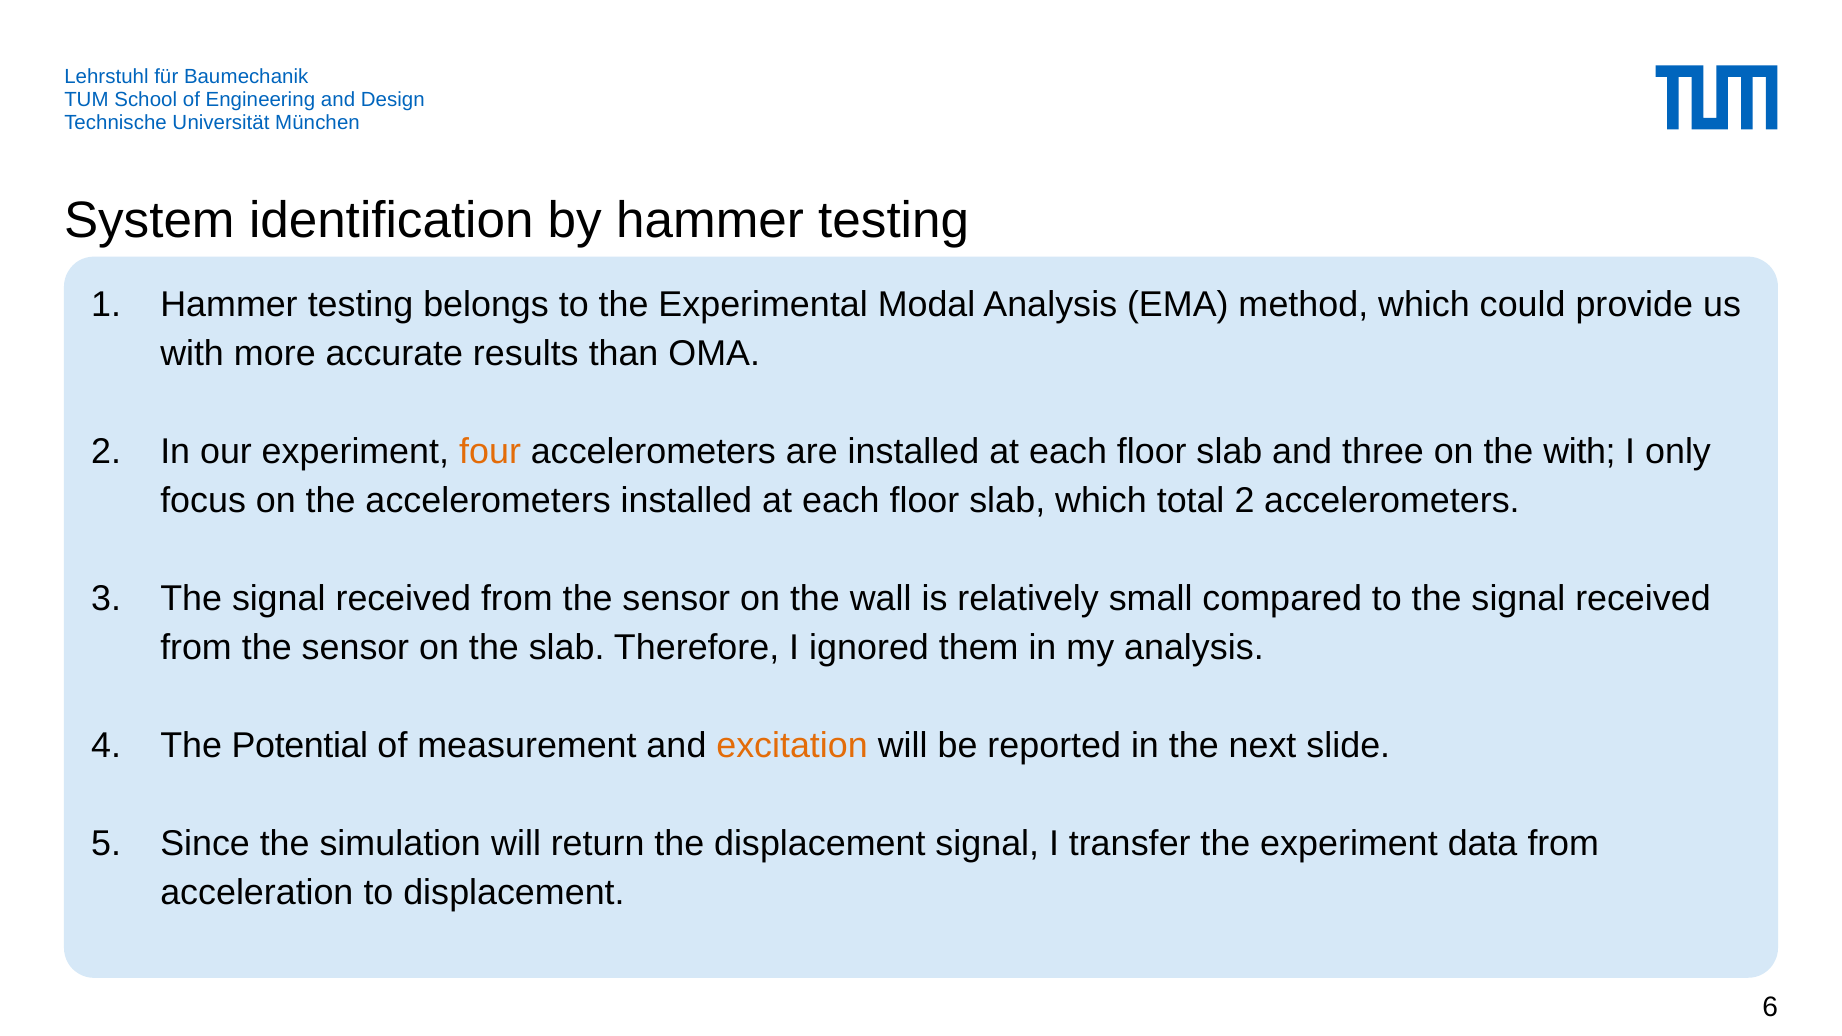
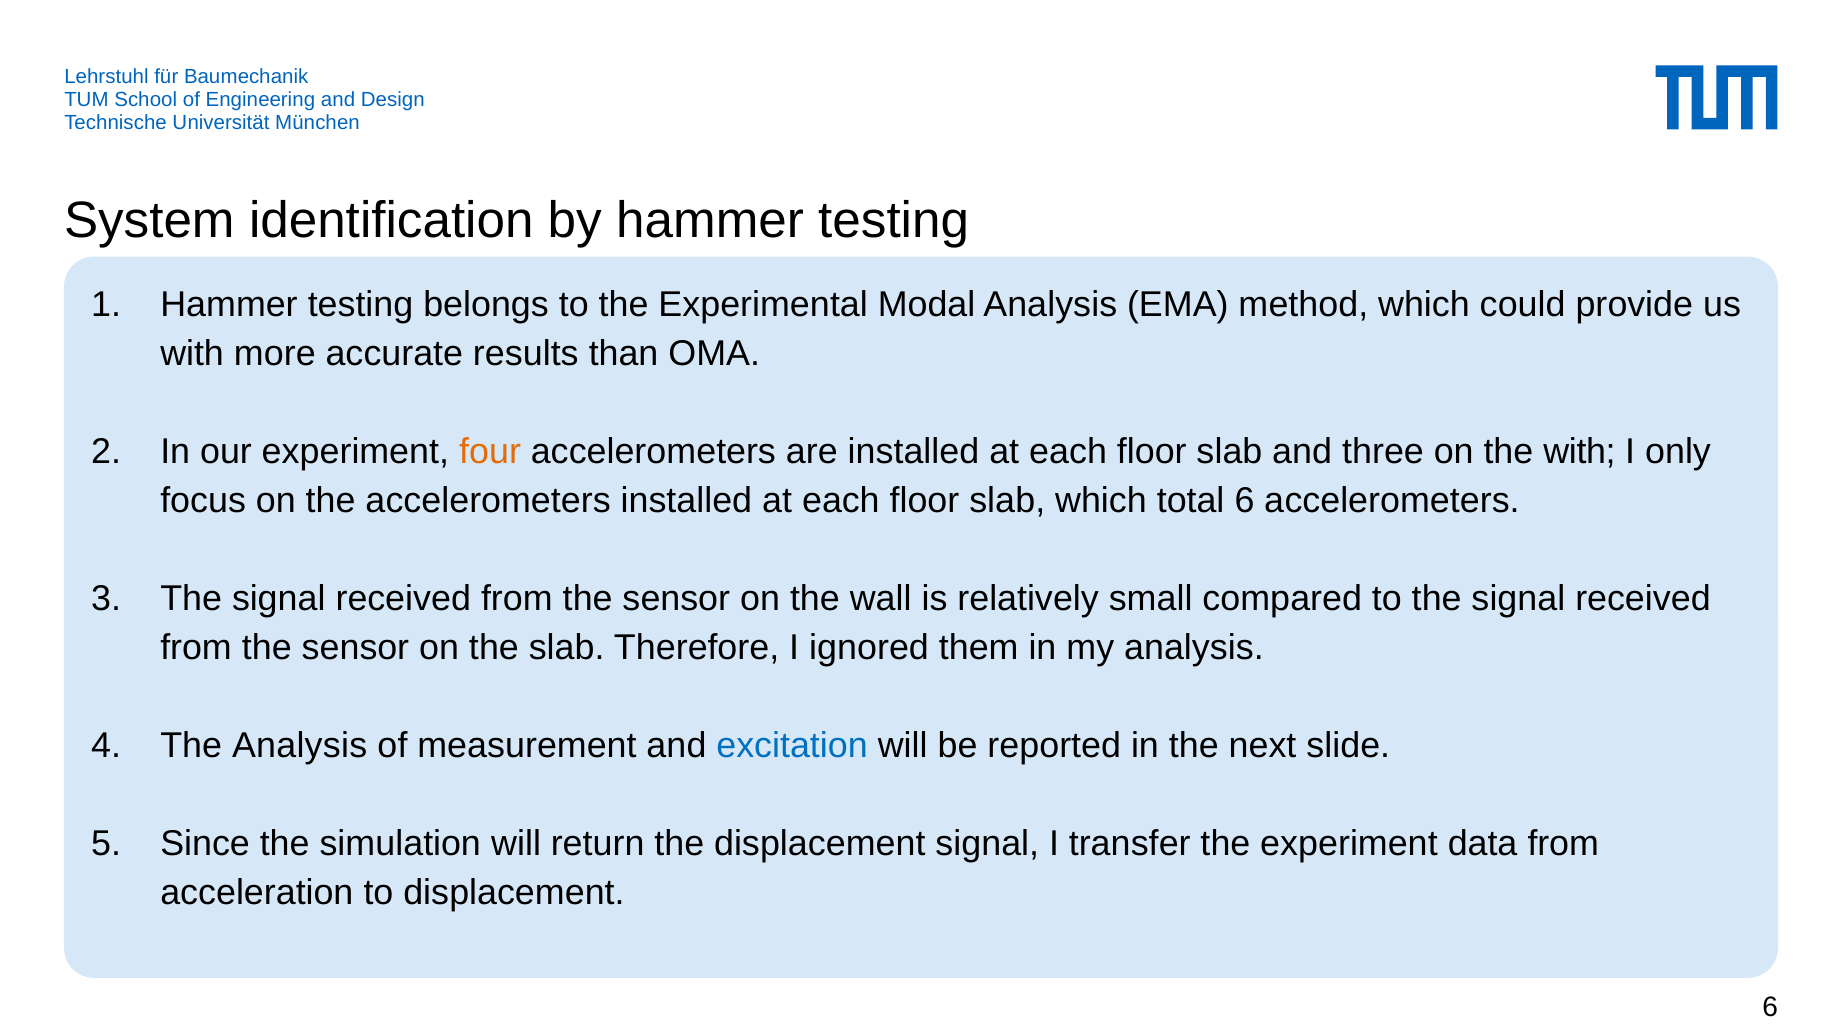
total 2: 2 -> 6
The Potential: Potential -> Analysis
excitation colour: orange -> blue
